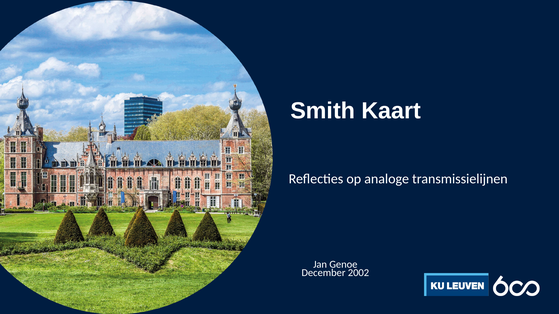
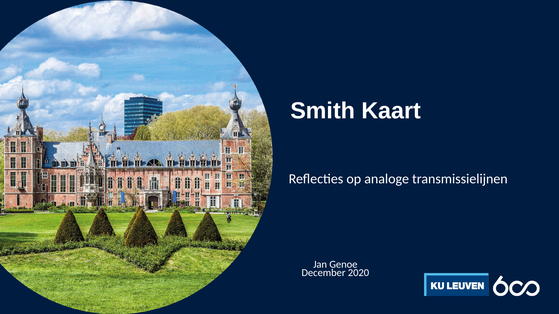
2002: 2002 -> 2020
